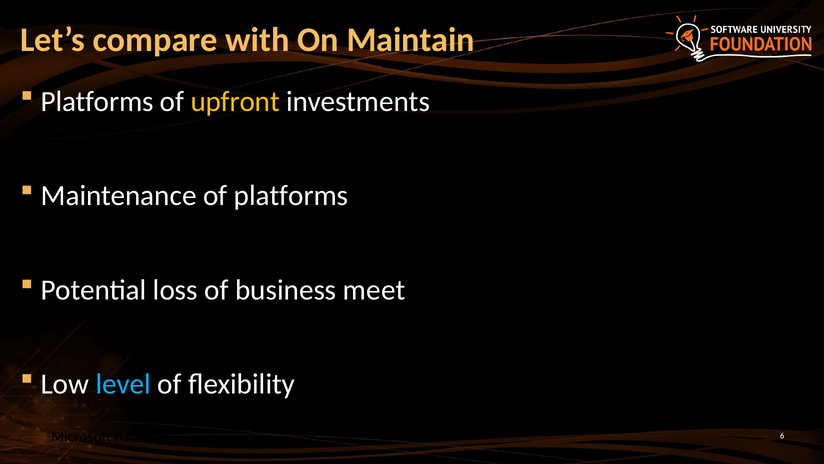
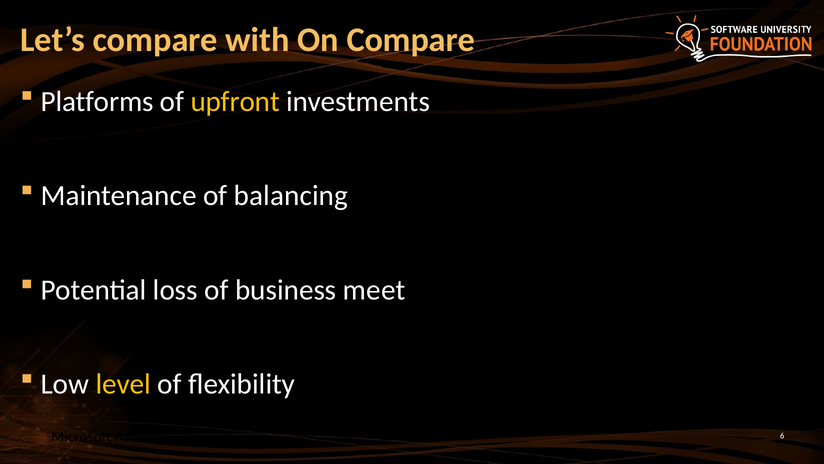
On Maintain: Maintain -> Compare
of platforms: platforms -> balancing
level colour: light blue -> yellow
